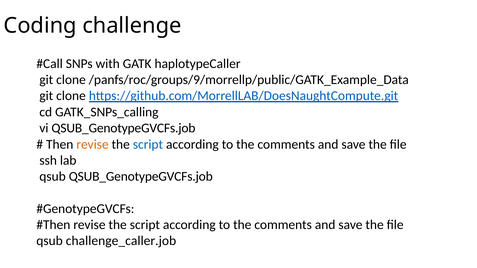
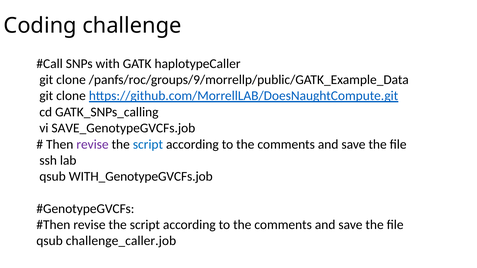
vi QSUB_GenotypeGVCFs.job: QSUB_GenotypeGVCFs.job -> SAVE_GenotypeGVCFs.job
revise at (92, 144) colour: orange -> purple
qsub QSUB_GenotypeGVCFs.job: QSUB_GenotypeGVCFs.job -> WITH_GenotypeGVCFs.job
